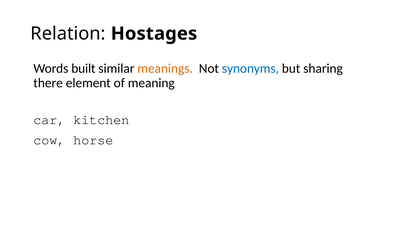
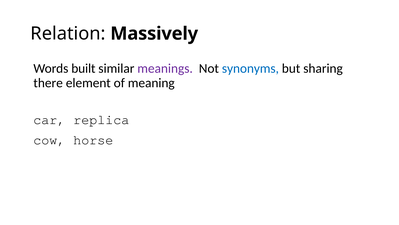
Hostages: Hostages -> Massively
meanings colour: orange -> purple
kitchen: kitchen -> replica
